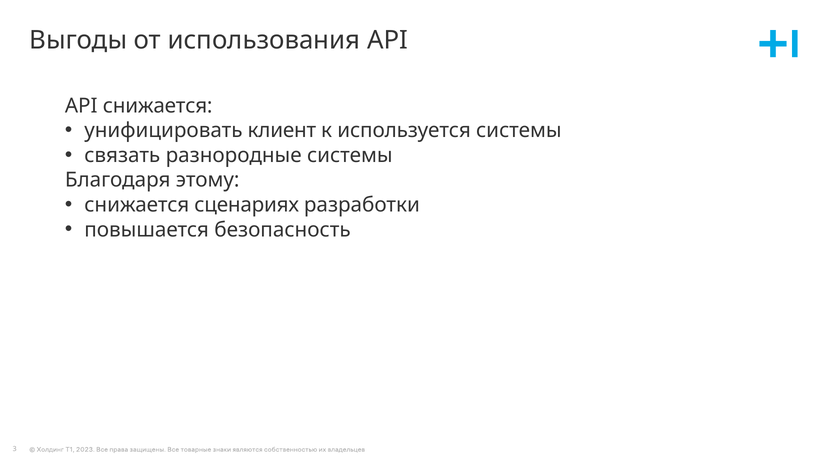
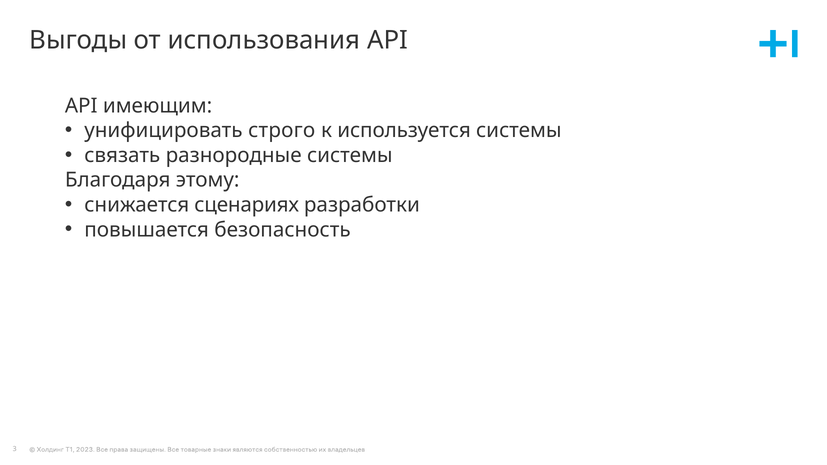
API снижается: снижается -> имеющим
клиент: клиент -> строго
